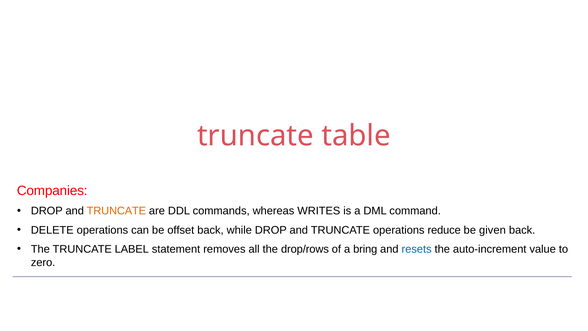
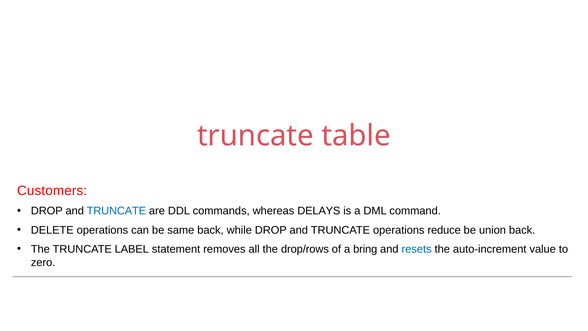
Companies: Companies -> Customers
TRUNCATE at (116, 211) colour: orange -> blue
WRITES: WRITES -> DELAYS
offset: offset -> same
given: given -> union
